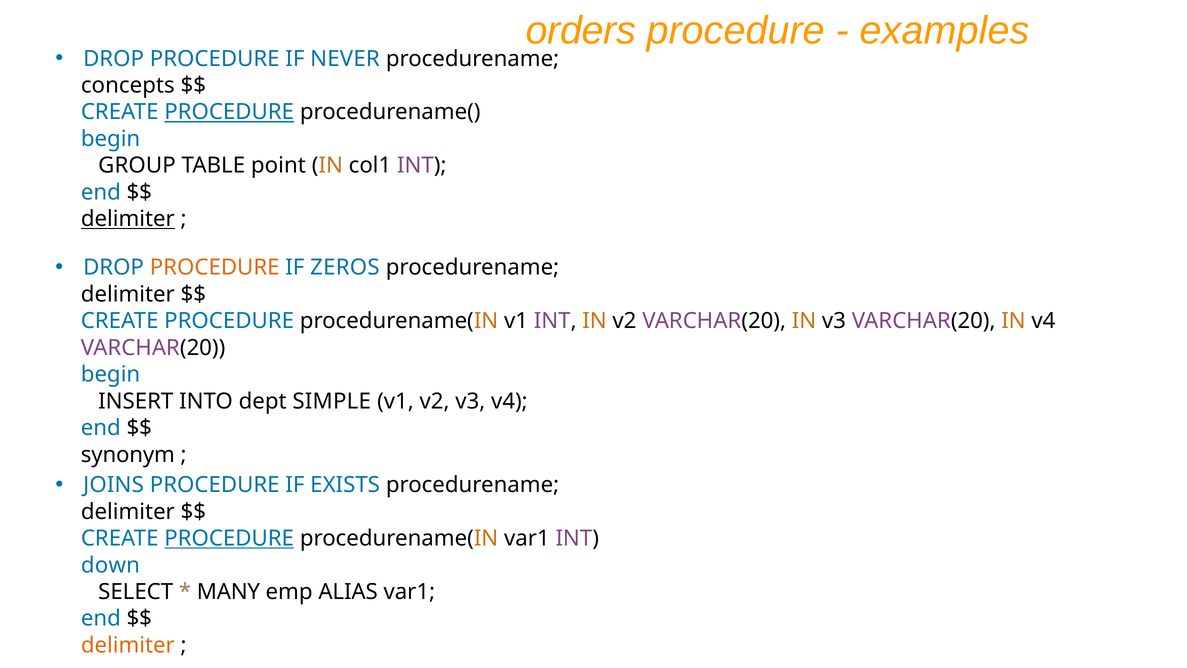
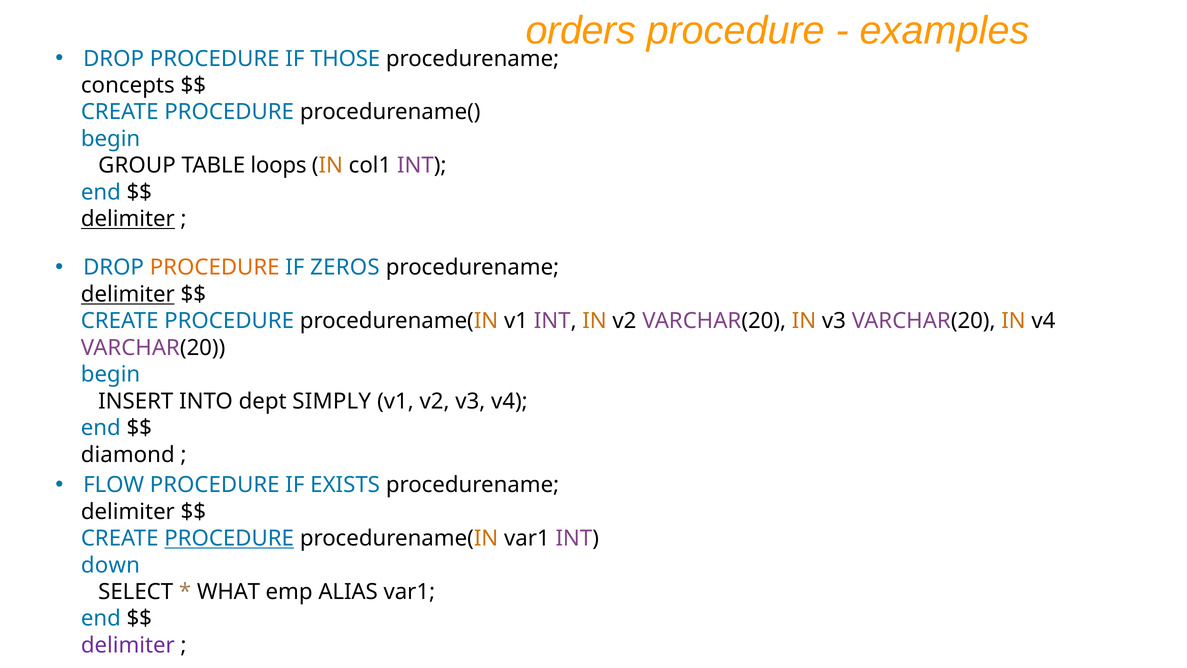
NEVER: NEVER -> THOSE
PROCEDURE at (229, 112) underline: present -> none
point: point -> loops
delimiter at (128, 294) underline: none -> present
SIMPLE: SIMPLE -> SIMPLY
synonym: synonym -> diamond
JOINS: JOINS -> FLOW
MANY: MANY -> WHAT
delimiter at (128, 645) colour: orange -> purple
